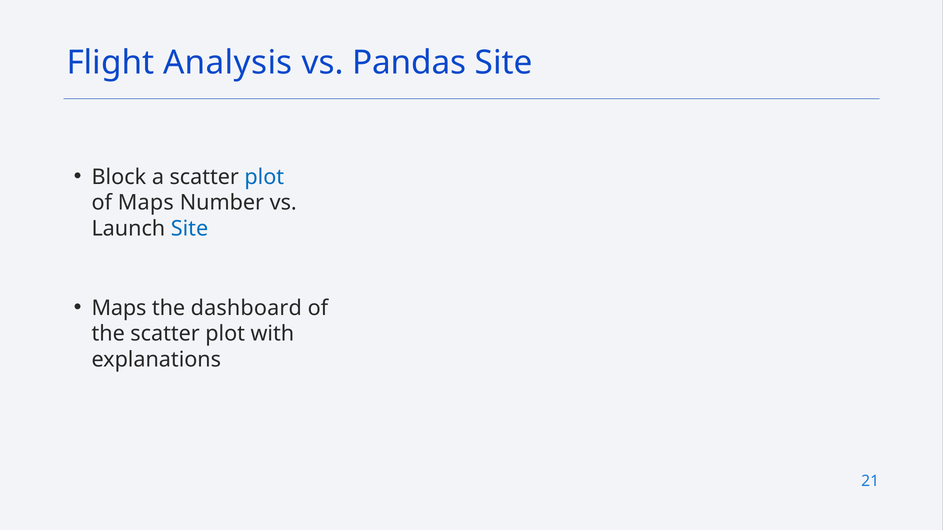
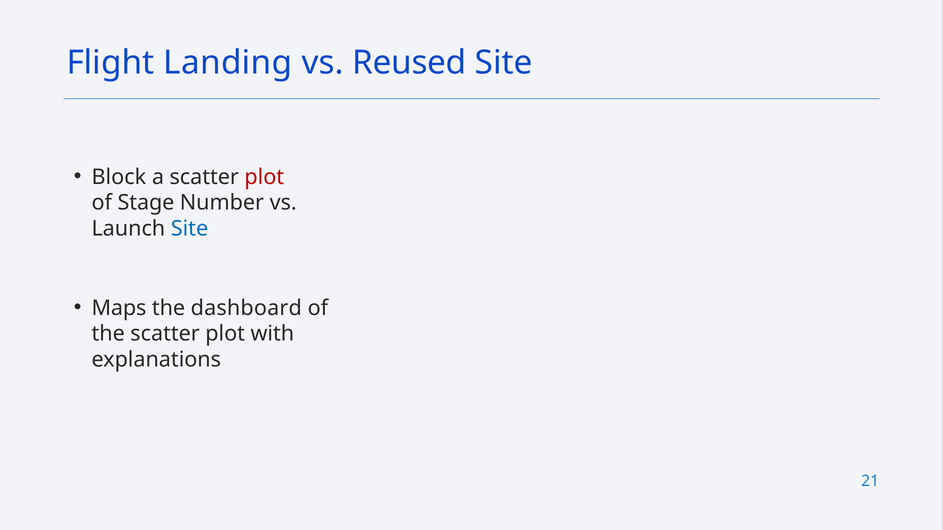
Analysis: Analysis -> Landing
Pandas: Pandas -> Reused
plot at (264, 177) colour: blue -> red
of Maps: Maps -> Stage
